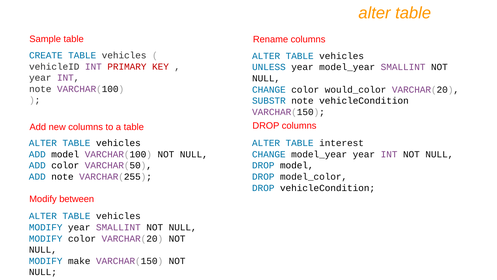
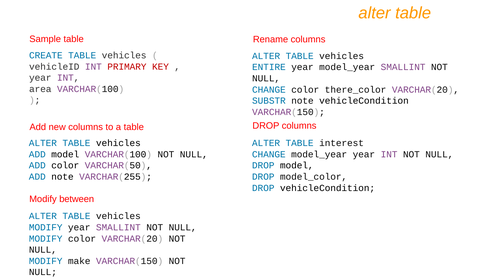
UNLESS: UNLESS -> ENTIRE
note at (40, 89): note -> area
would_color: would_color -> there_color
